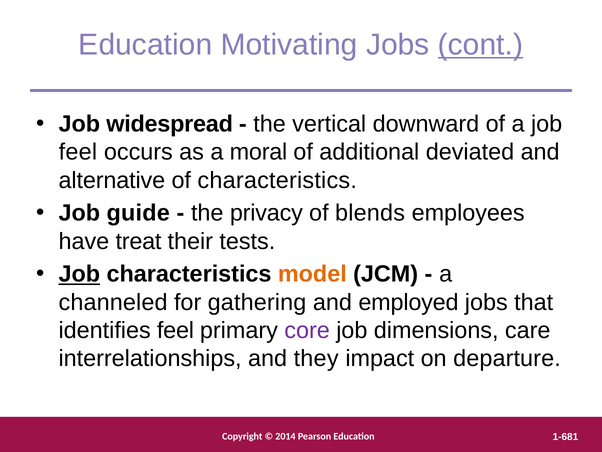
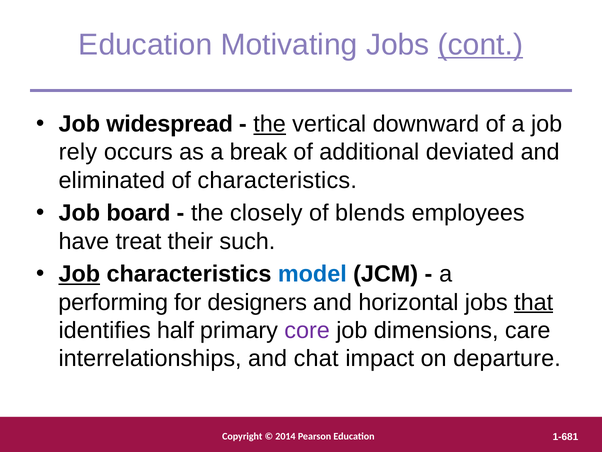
the at (270, 124) underline: none -> present
feel at (78, 152): feel -> rely
moral: moral -> break
alternative: alternative -> eliminated
guide: guide -> board
privacy: privacy -> closely
tests: tests -> such
model colour: orange -> blue
channeled: channeled -> performing
gathering: gathering -> designers
employed: employed -> horizontal
that underline: none -> present
identifies feel: feel -> half
they: they -> chat
